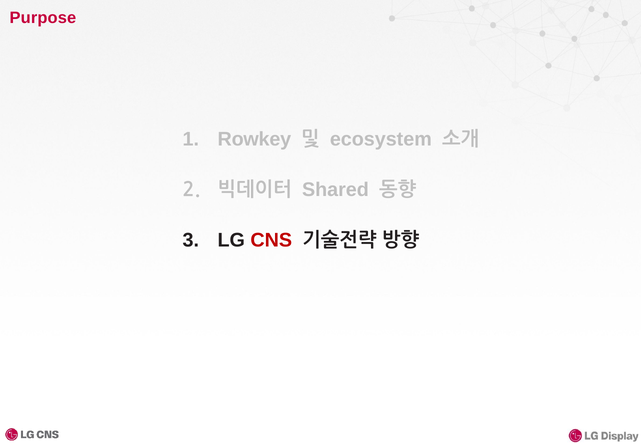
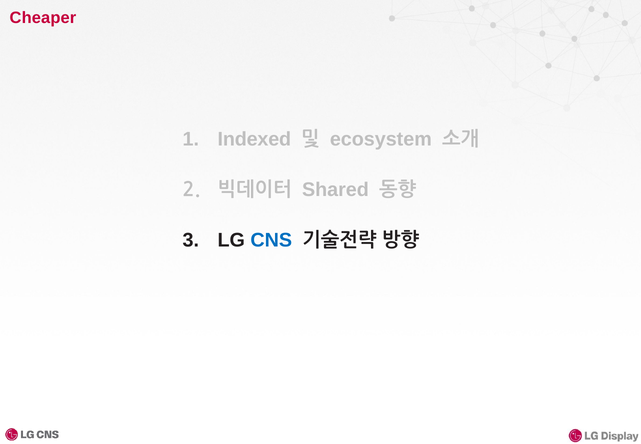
Purpose: Purpose -> Cheaper
Rowkey: Rowkey -> Indexed
CNS colour: red -> blue
